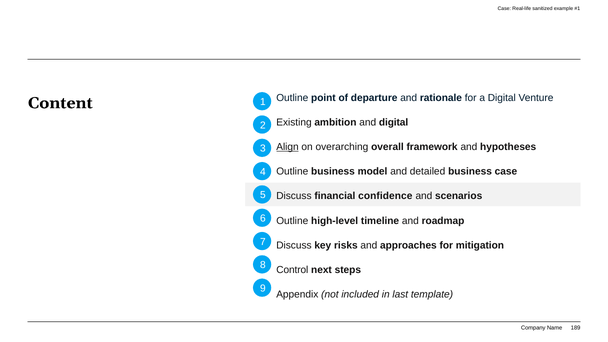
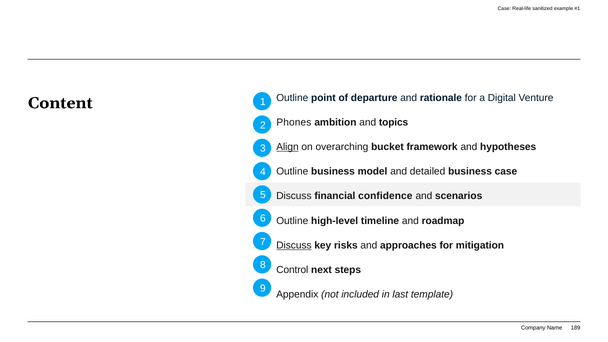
Existing: Existing -> Phones
and digital: digital -> topics
overall: overall -> bucket
Discuss at (294, 245) underline: none -> present
